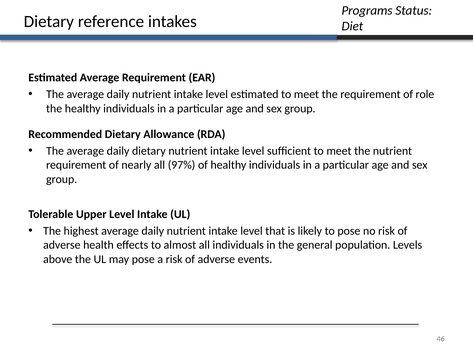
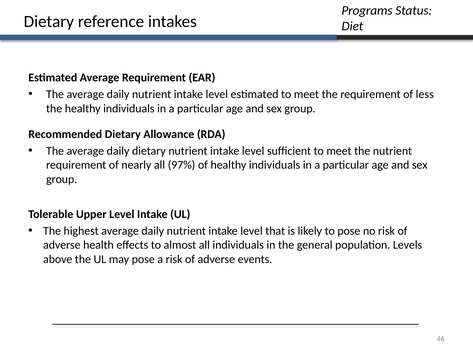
role: role -> less
